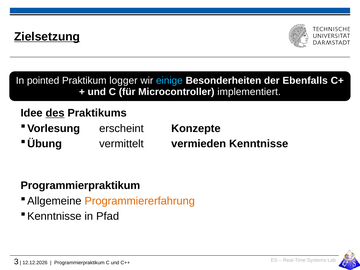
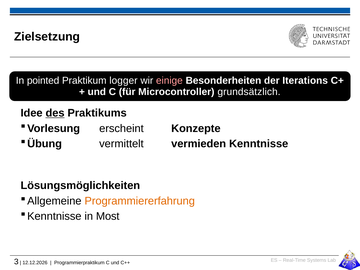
Zielsetzung underline: present -> none
einige colour: light blue -> pink
Ebenfalls: Ebenfalls -> Iterations
implementiert: implementiert -> grundsätzlich
Programmierpraktikum at (80, 186): Programmierpraktikum -> Lösungsmöglichkeiten
Pfad: Pfad -> Most
